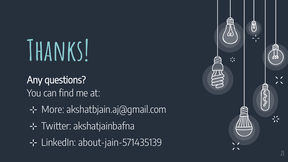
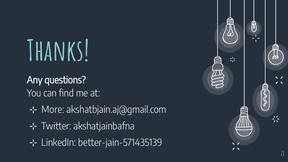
about-jain-571435139: about-jain-571435139 -> better-jain-571435139
